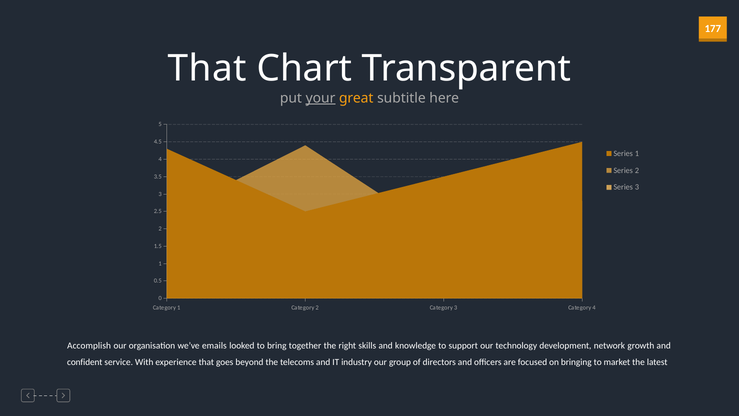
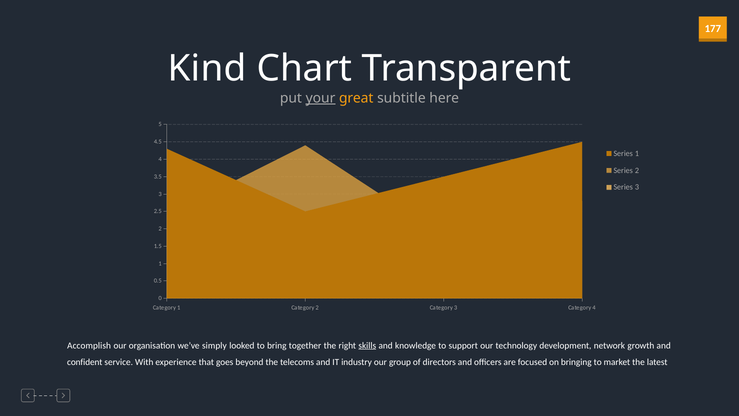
That at (207, 69): That -> Kind
emails: emails -> simply
skills underline: none -> present
